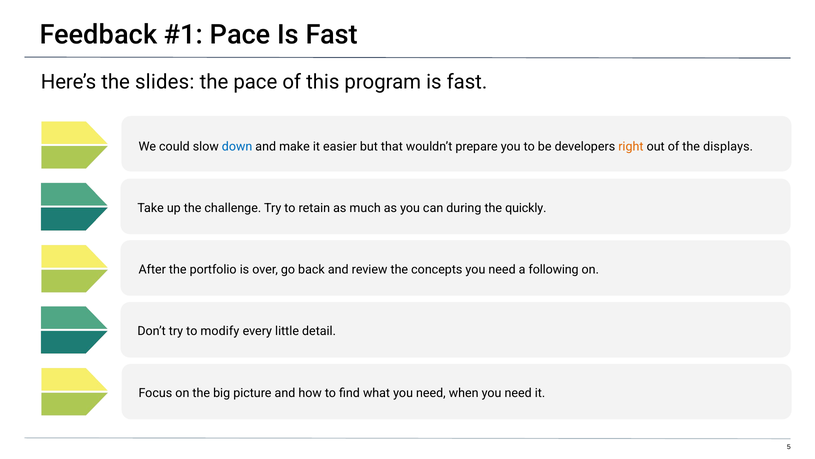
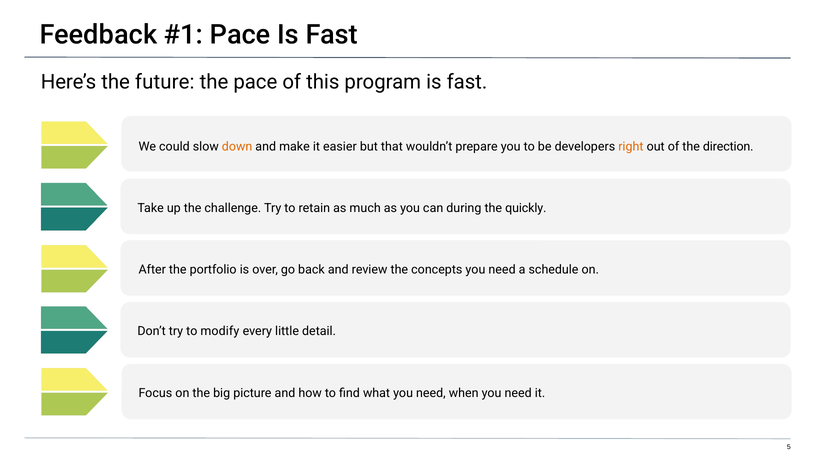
slides: slides -> future
down colour: blue -> orange
displays: displays -> direction
following: following -> schedule
